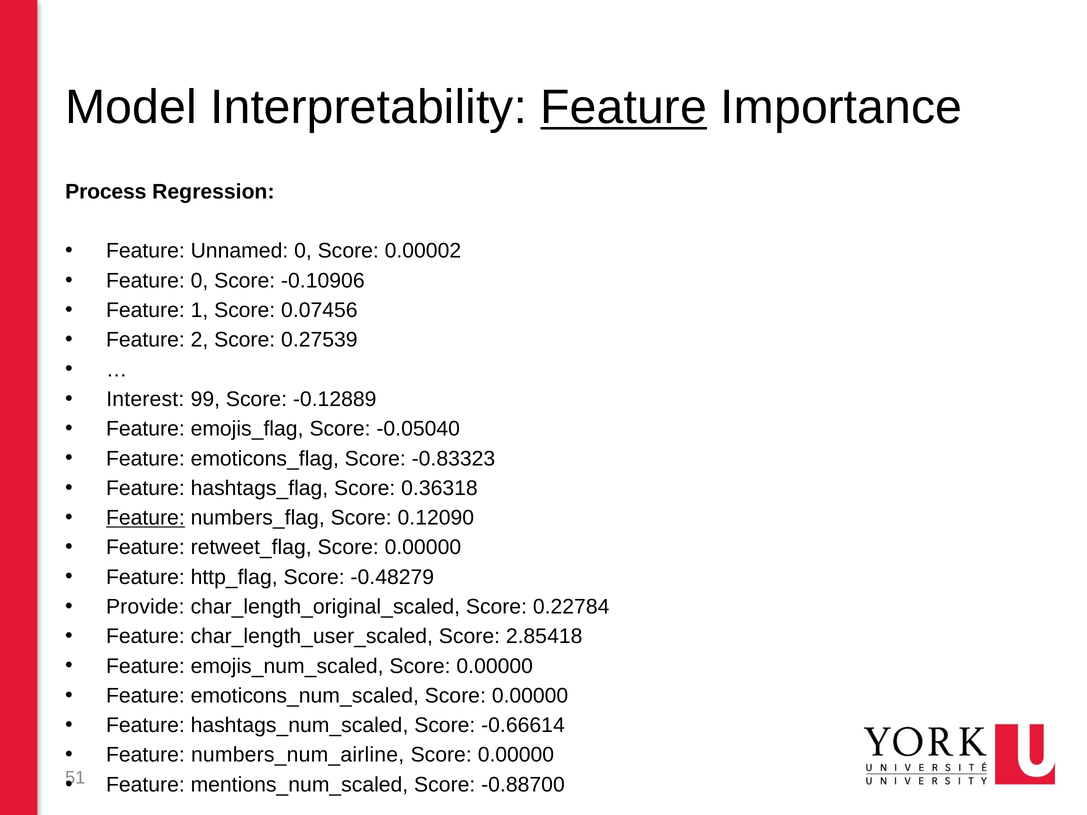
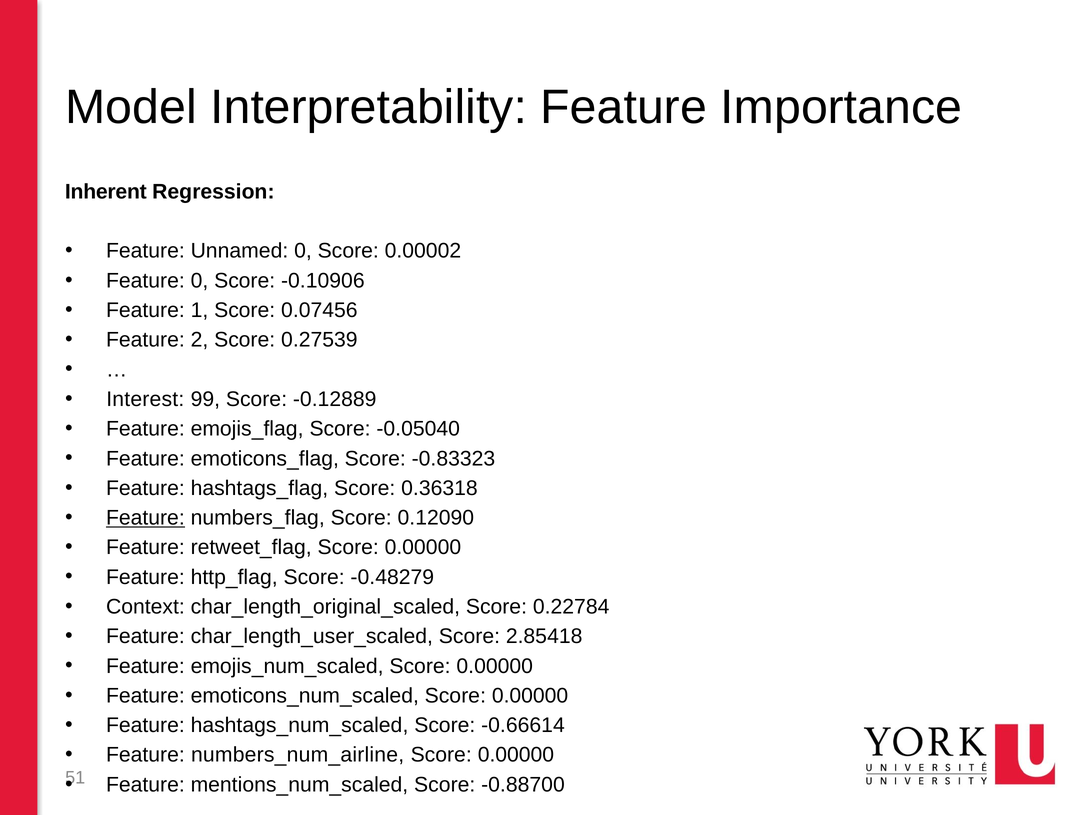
Feature at (624, 108) underline: present -> none
Process: Process -> Inherent
Provide: Provide -> Context
